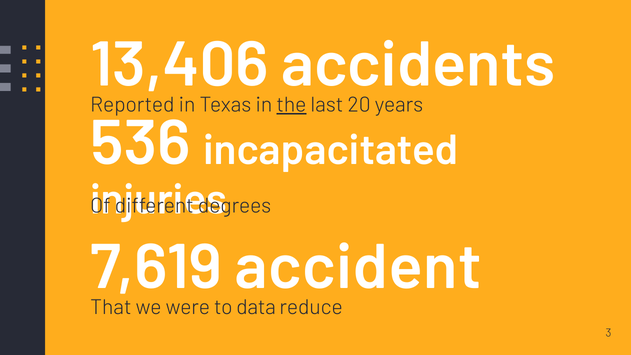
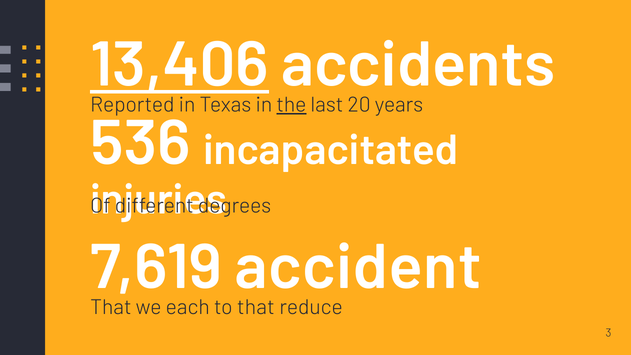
13,406 underline: none -> present
were: were -> each
to data: data -> that
